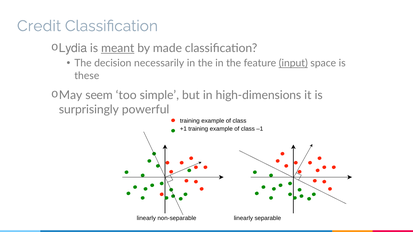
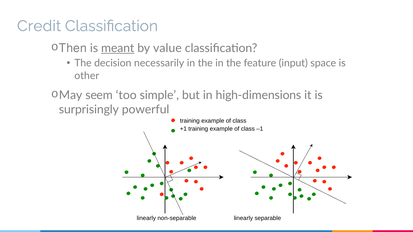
Lydia: Lydia -> Then
made: made -> value
input underline: present -> none
these: these -> other
